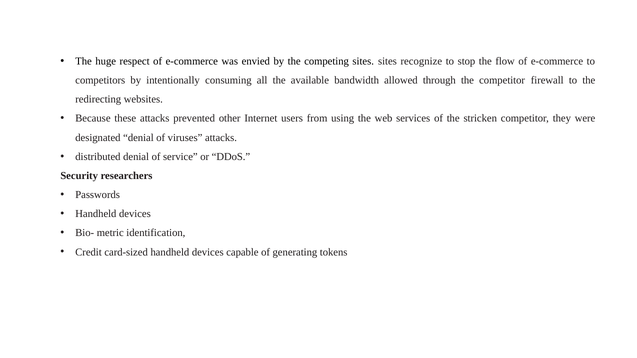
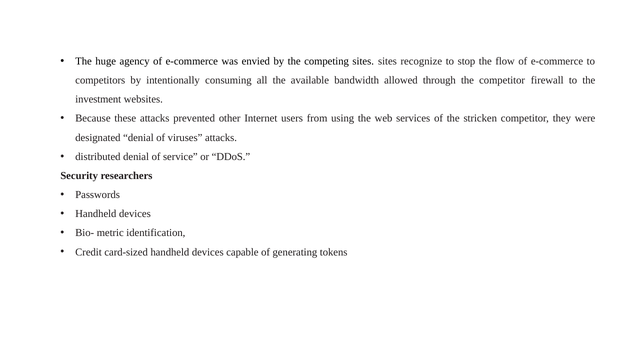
respect: respect -> agency
redirecting: redirecting -> investment
